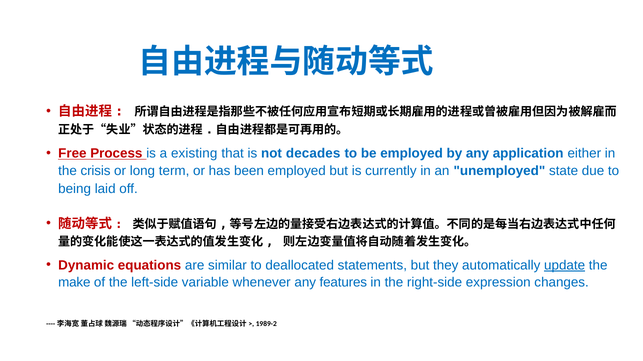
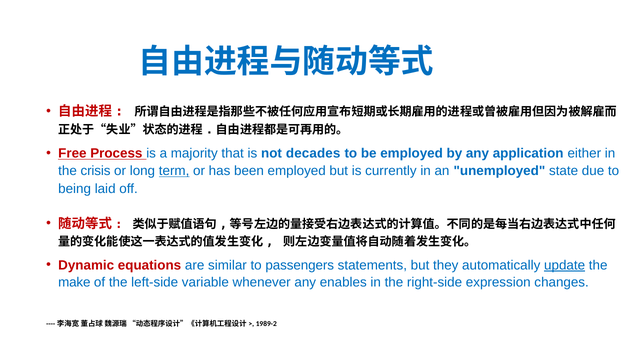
existing: existing -> majority
term underline: none -> present
deallocated: deallocated -> passengers
features: features -> enables
